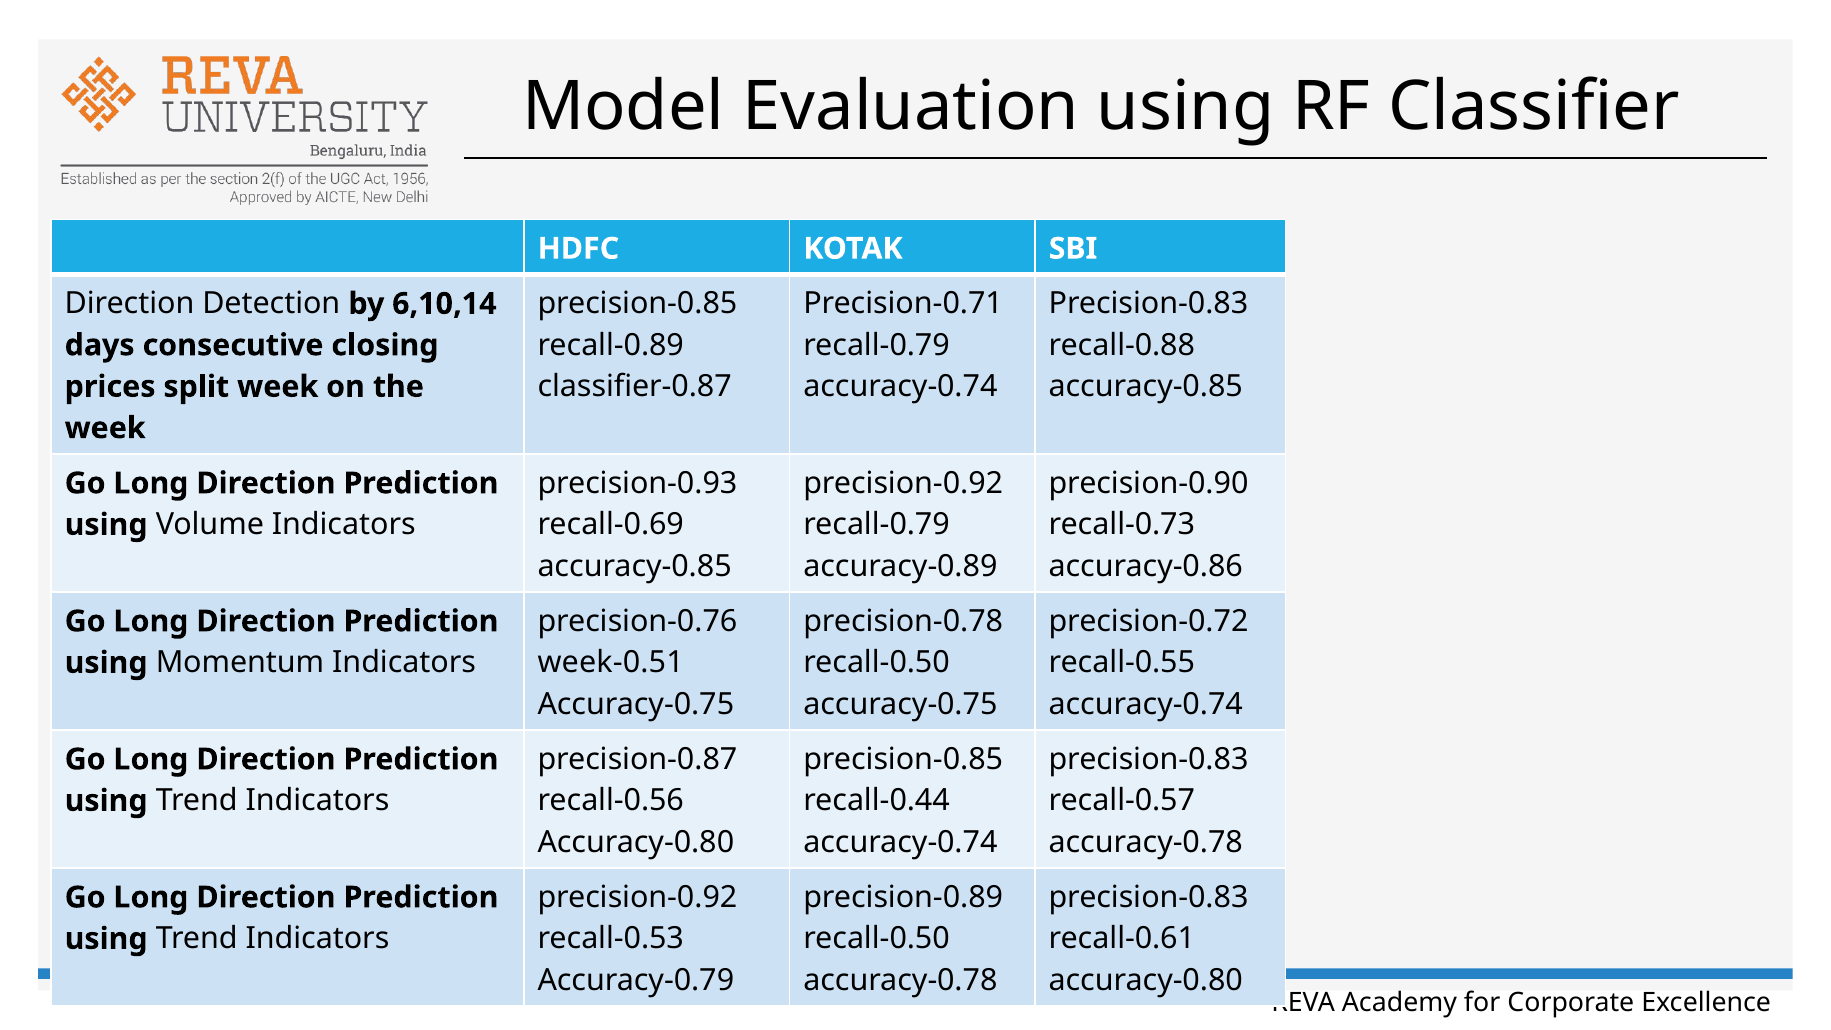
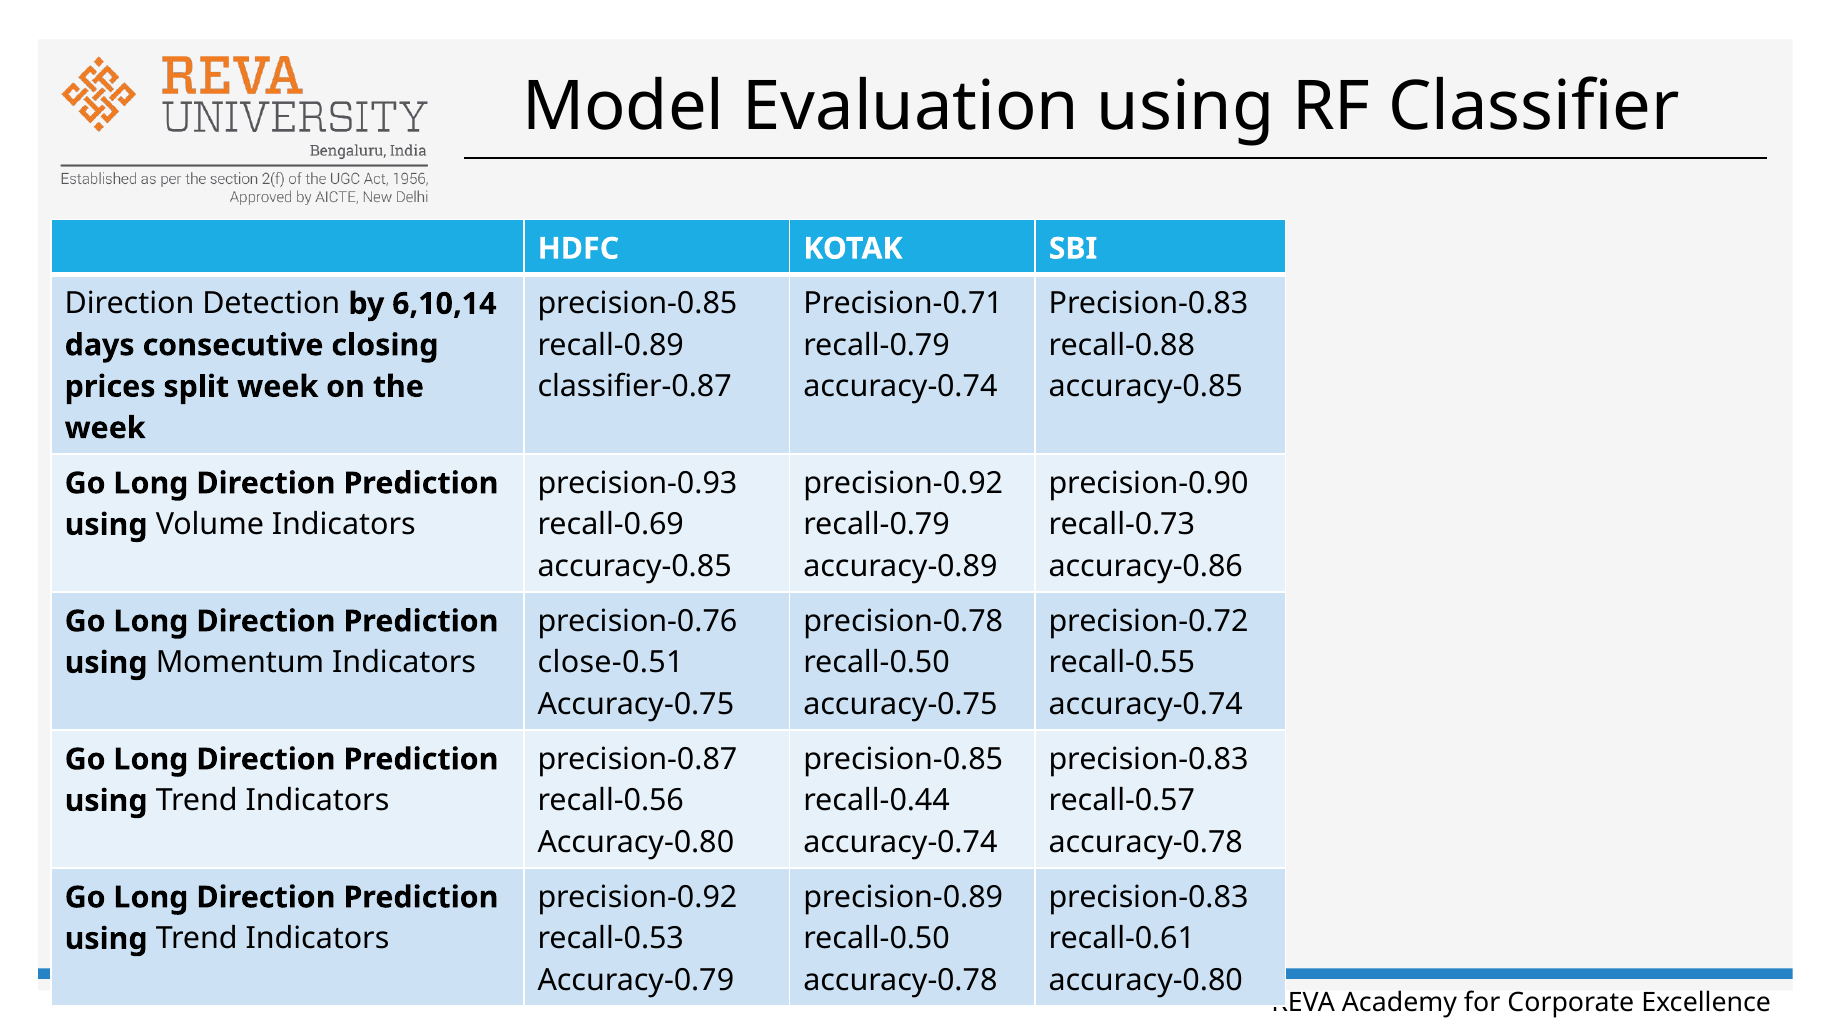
week-0.51: week-0.51 -> close-0.51
